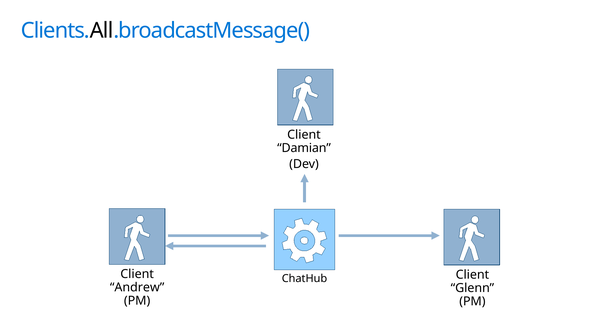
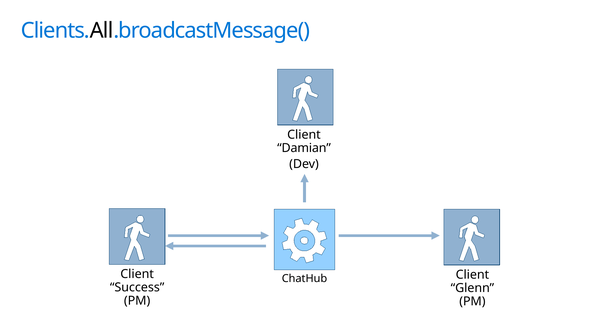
Andrew: Andrew -> Success
